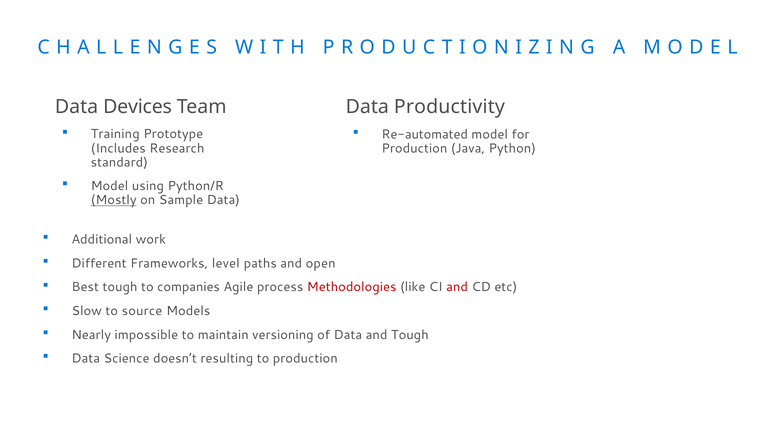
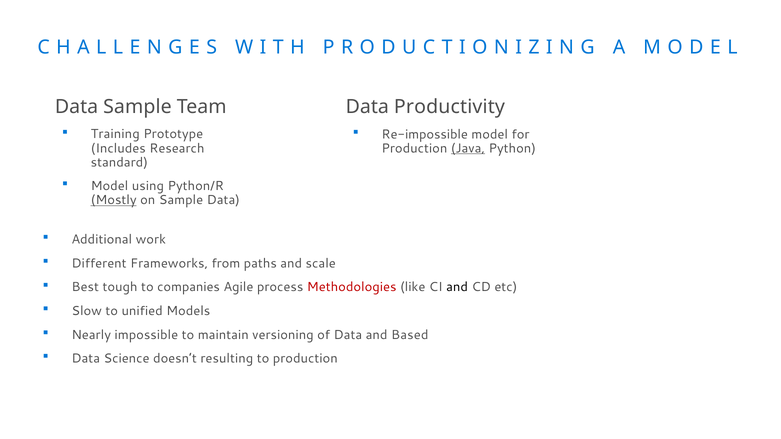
Data Devices: Devices -> Sample
Re-automated: Re-automated -> Re-impossible
Java underline: none -> present
level: level -> from
open: open -> scale
and at (457, 287) colour: red -> black
source: source -> unified
and Tough: Tough -> Based
